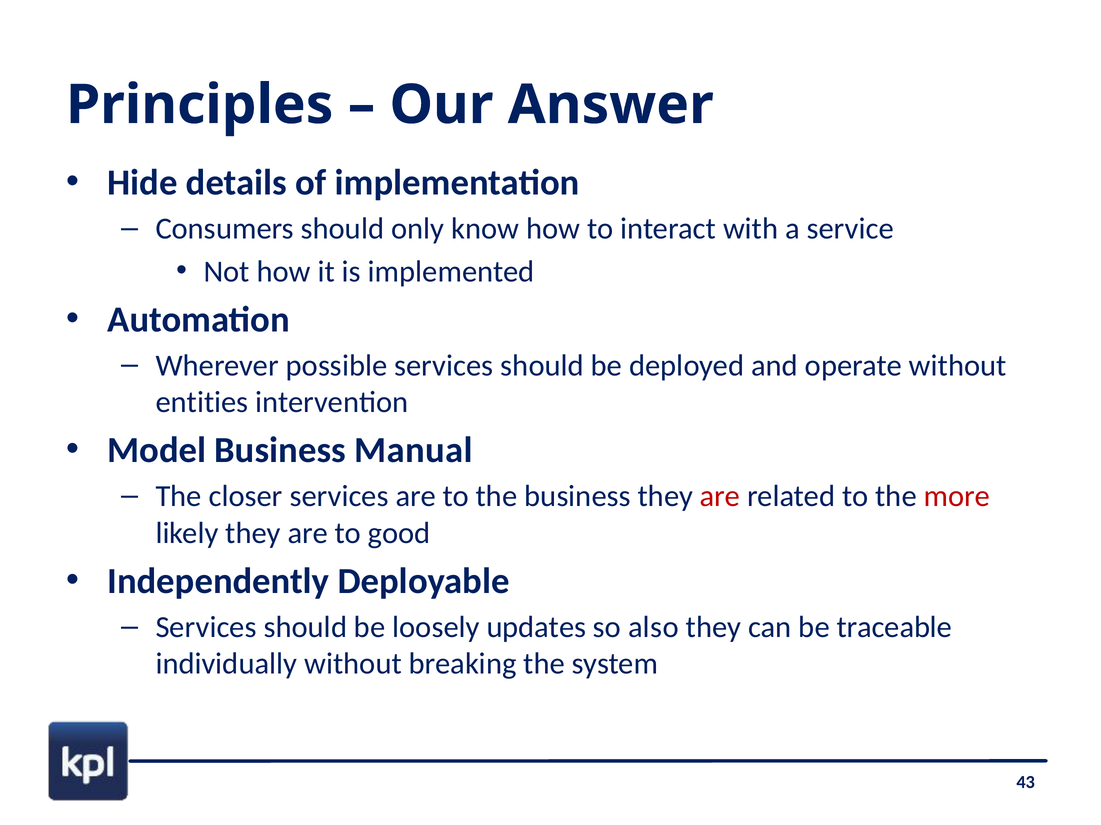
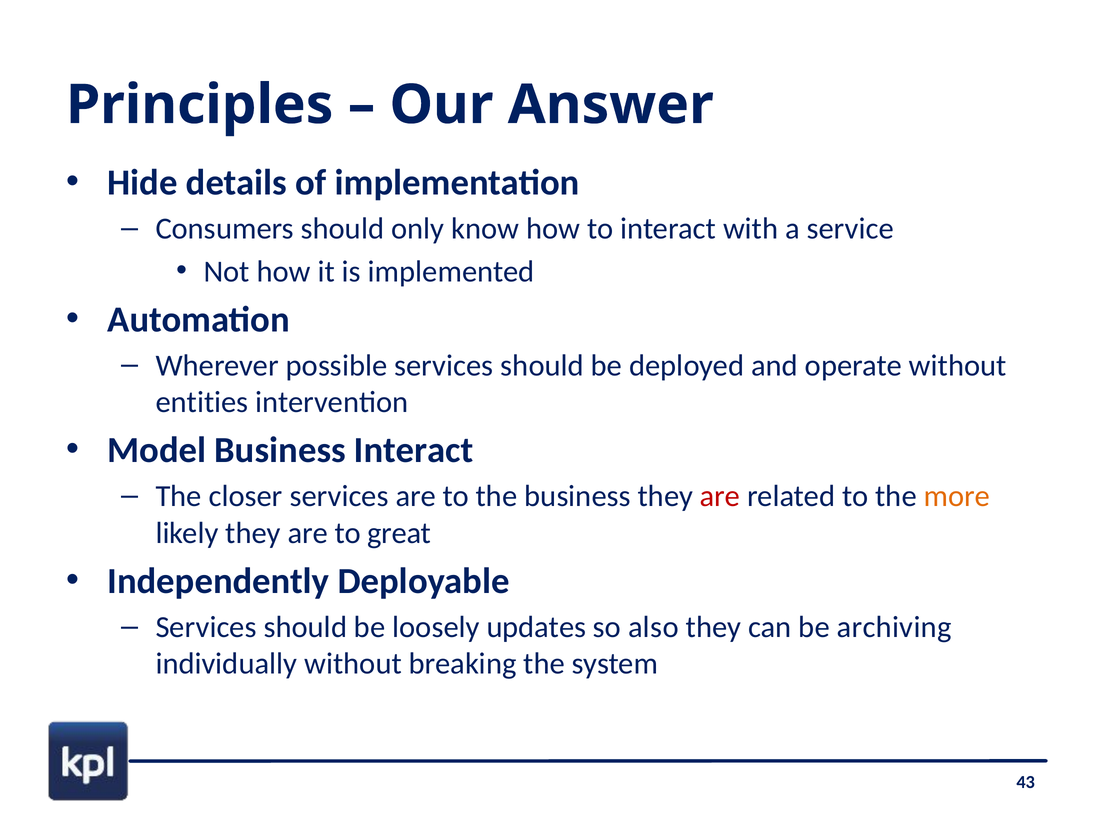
Business Manual: Manual -> Interact
more colour: red -> orange
good: good -> great
traceable: traceable -> archiving
